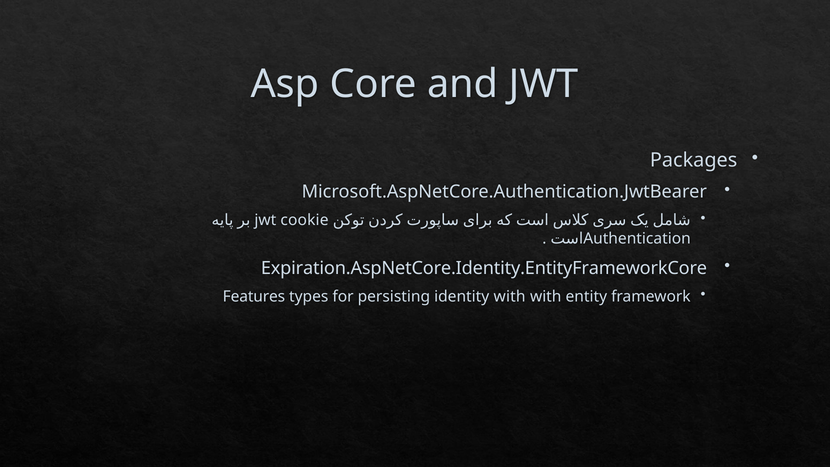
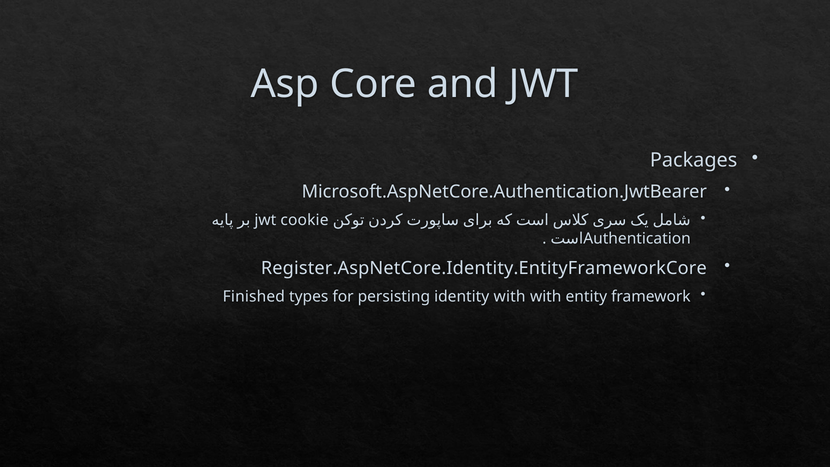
Expiration.AspNetCore.Identity.EntityFrameworkCore: Expiration.AspNetCore.Identity.EntityFrameworkCore -> Register.AspNetCore.Identity.EntityFrameworkCore
Features: Features -> Finished
